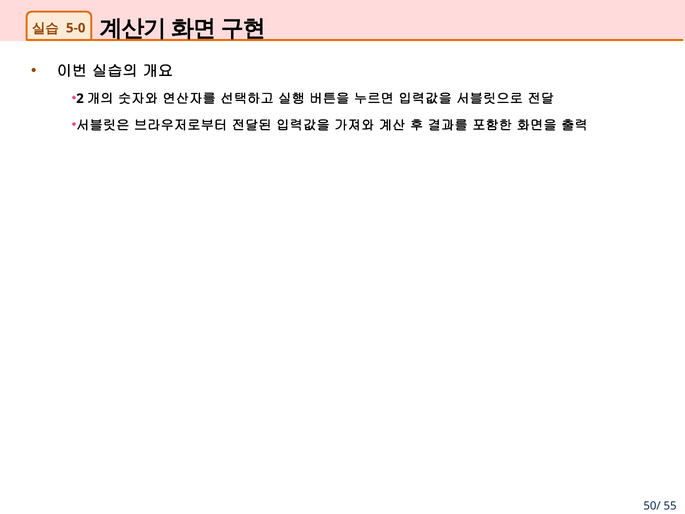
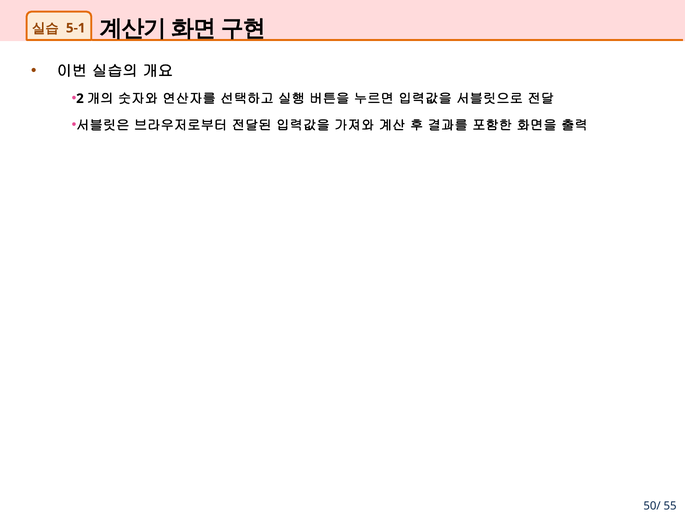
5-0: 5-0 -> 5-1
